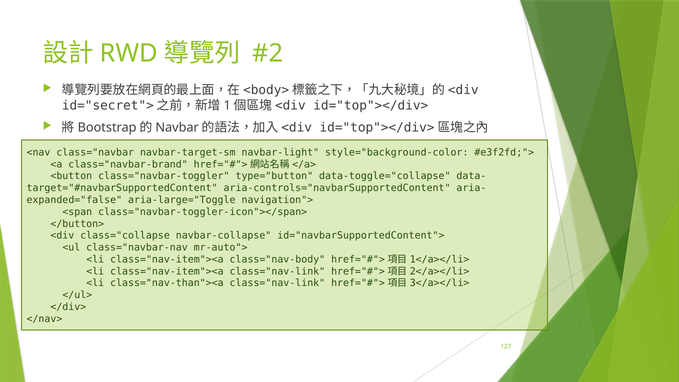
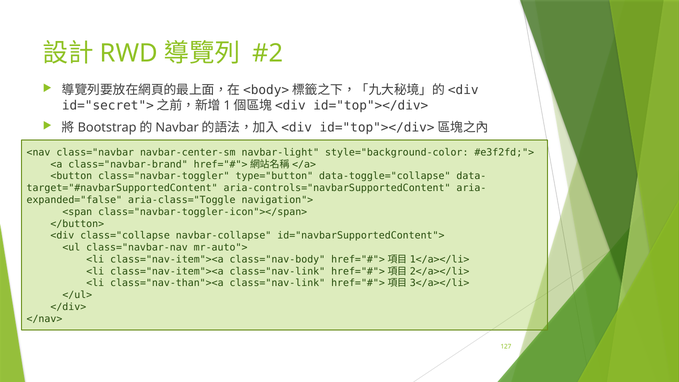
navbar-target-sm: navbar-target-sm -> navbar-center-sm
aria-large="Toggle: aria-large="Toggle -> aria-class="Toggle
